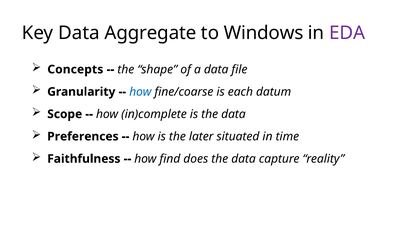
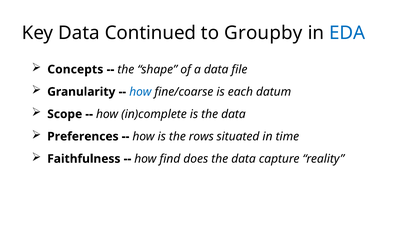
Aggregate: Aggregate -> Continued
Windows: Windows -> Groupby
EDA colour: purple -> blue
later: later -> rows
